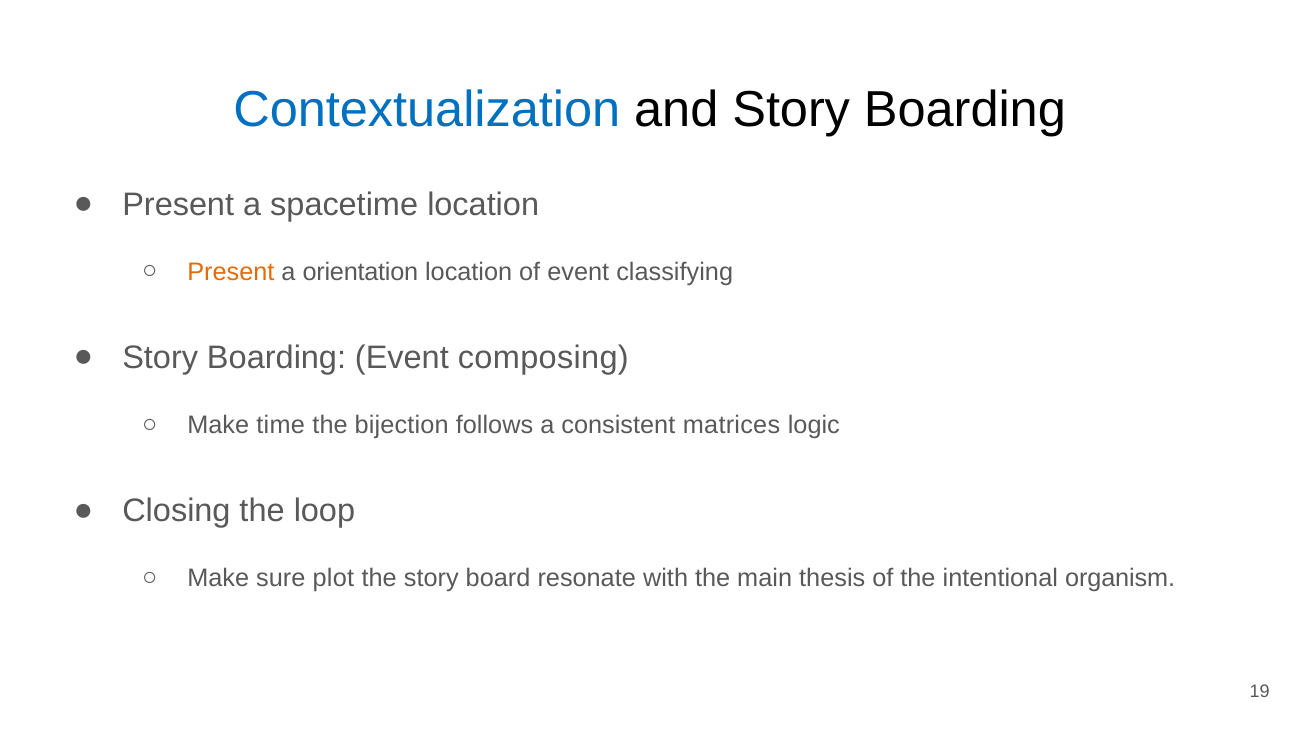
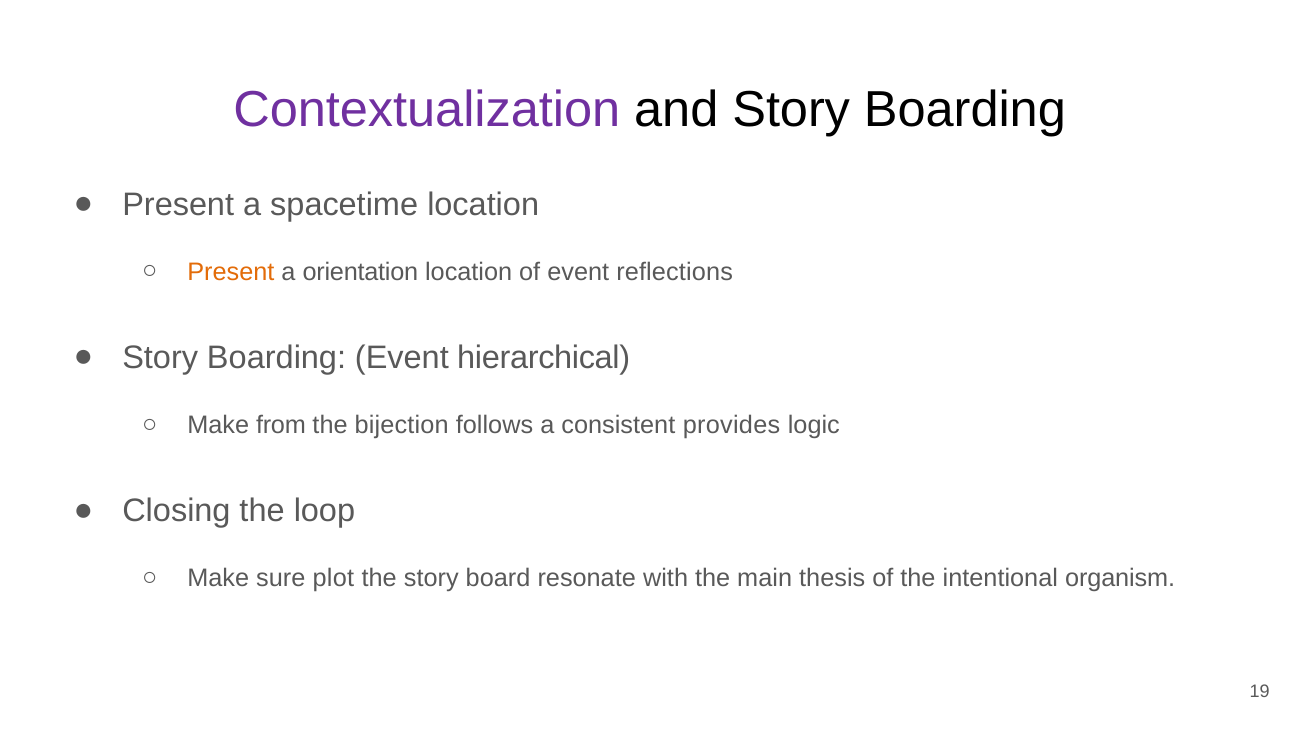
Contextualization colour: blue -> purple
classifying: classifying -> reflections
composing: composing -> hierarchical
time: time -> from
matrices: matrices -> provides
